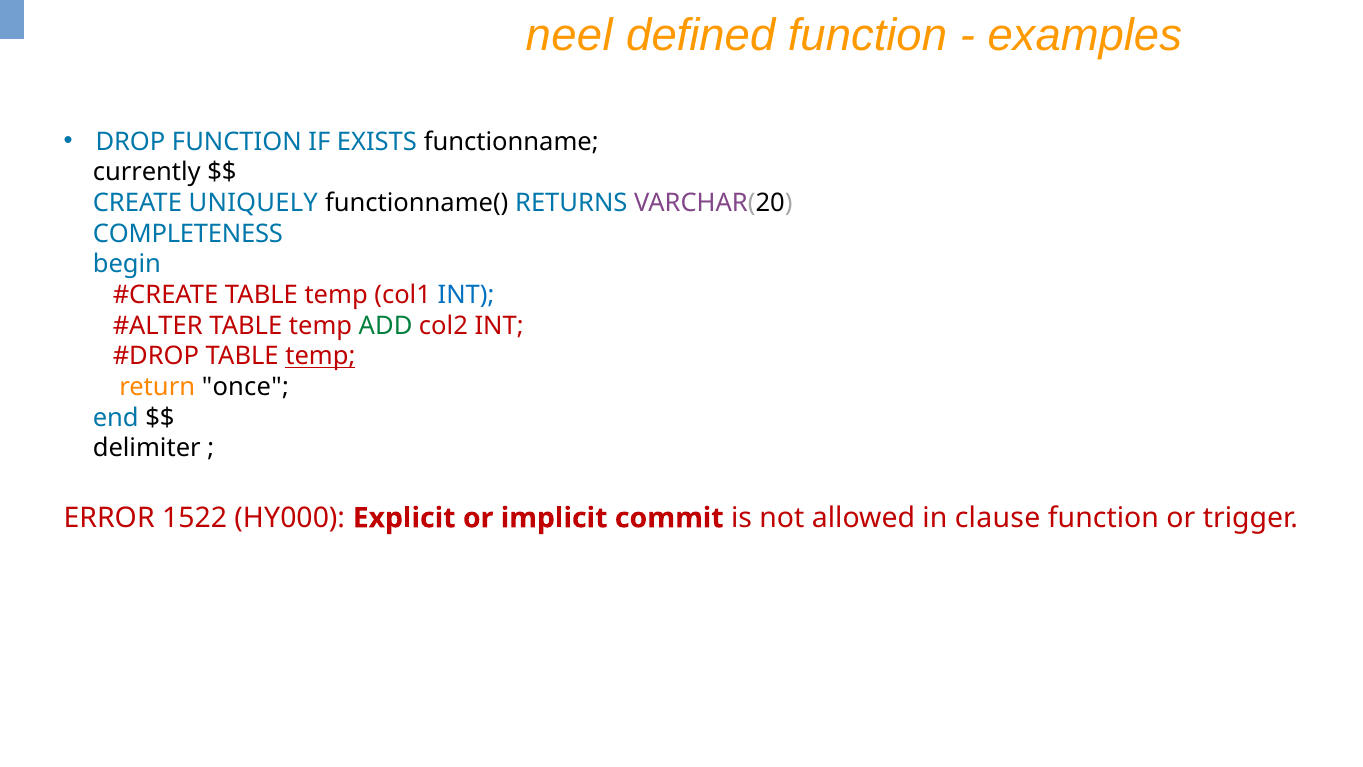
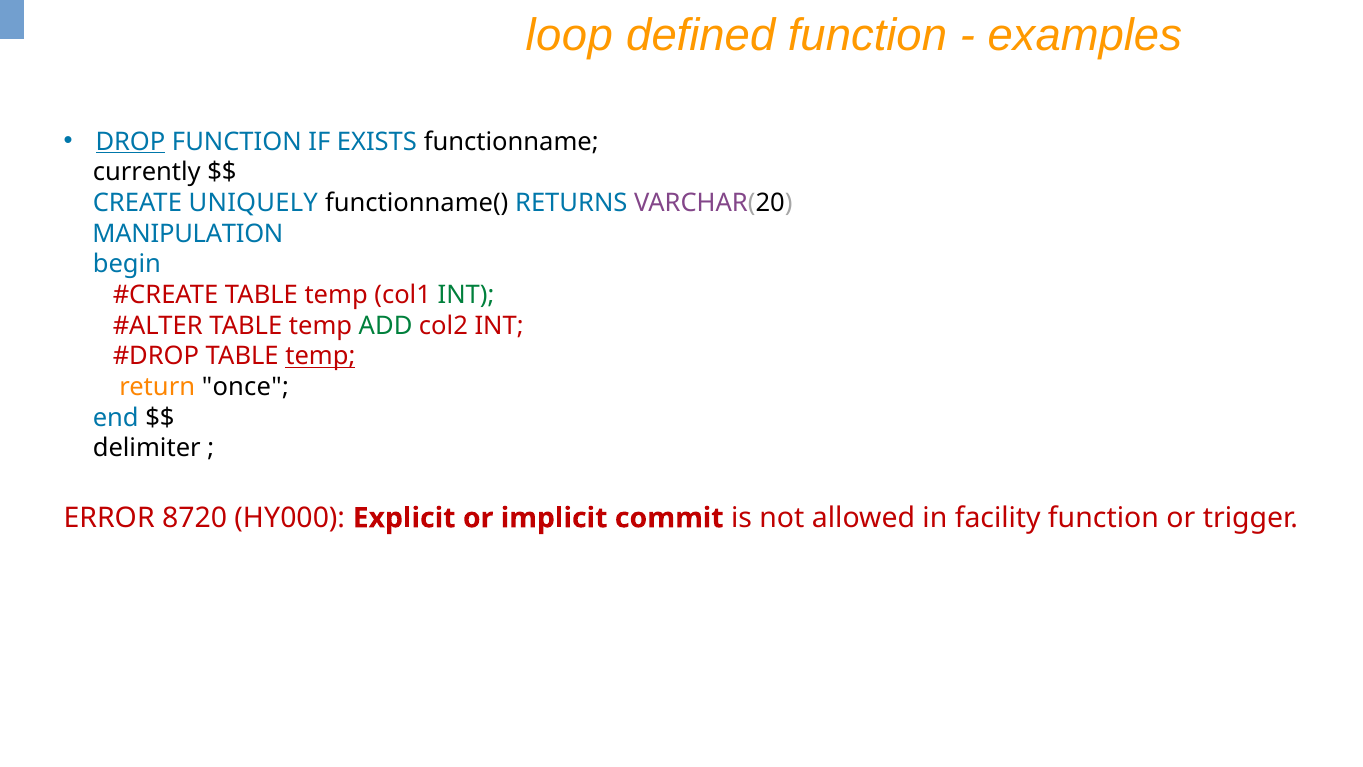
neel: neel -> loop
DROP underline: none -> present
COMPLETENESS: COMPLETENESS -> MANIPULATION
INT at (466, 295) colour: blue -> green
1522: 1522 -> 8720
clause: clause -> facility
